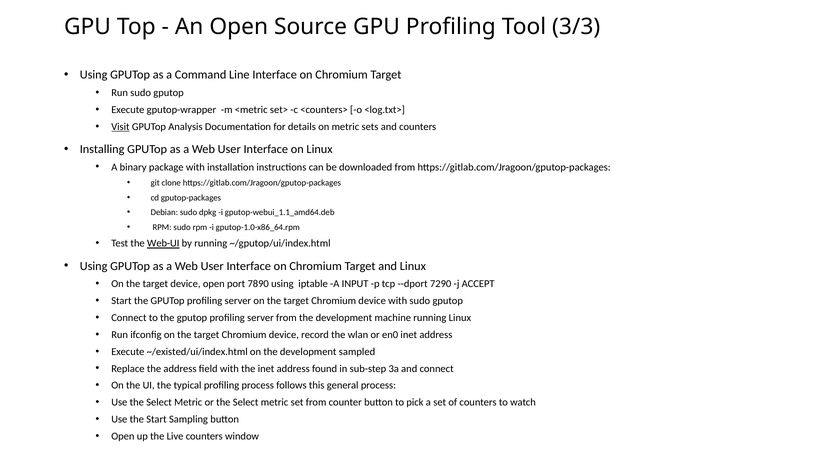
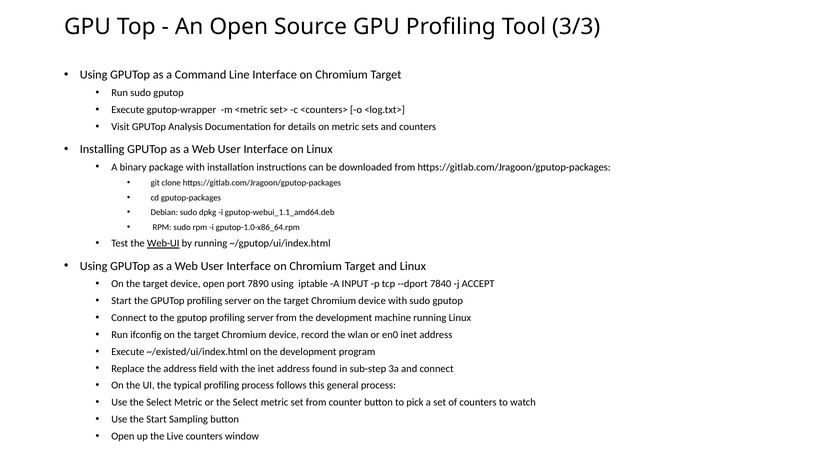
Visit underline: present -> none
7290: 7290 -> 7840
sampled: sampled -> program
